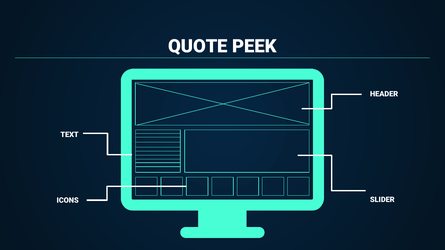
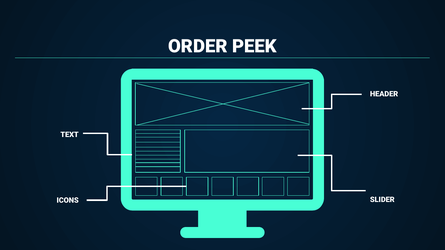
QUOTE: QUOTE -> ORDER
